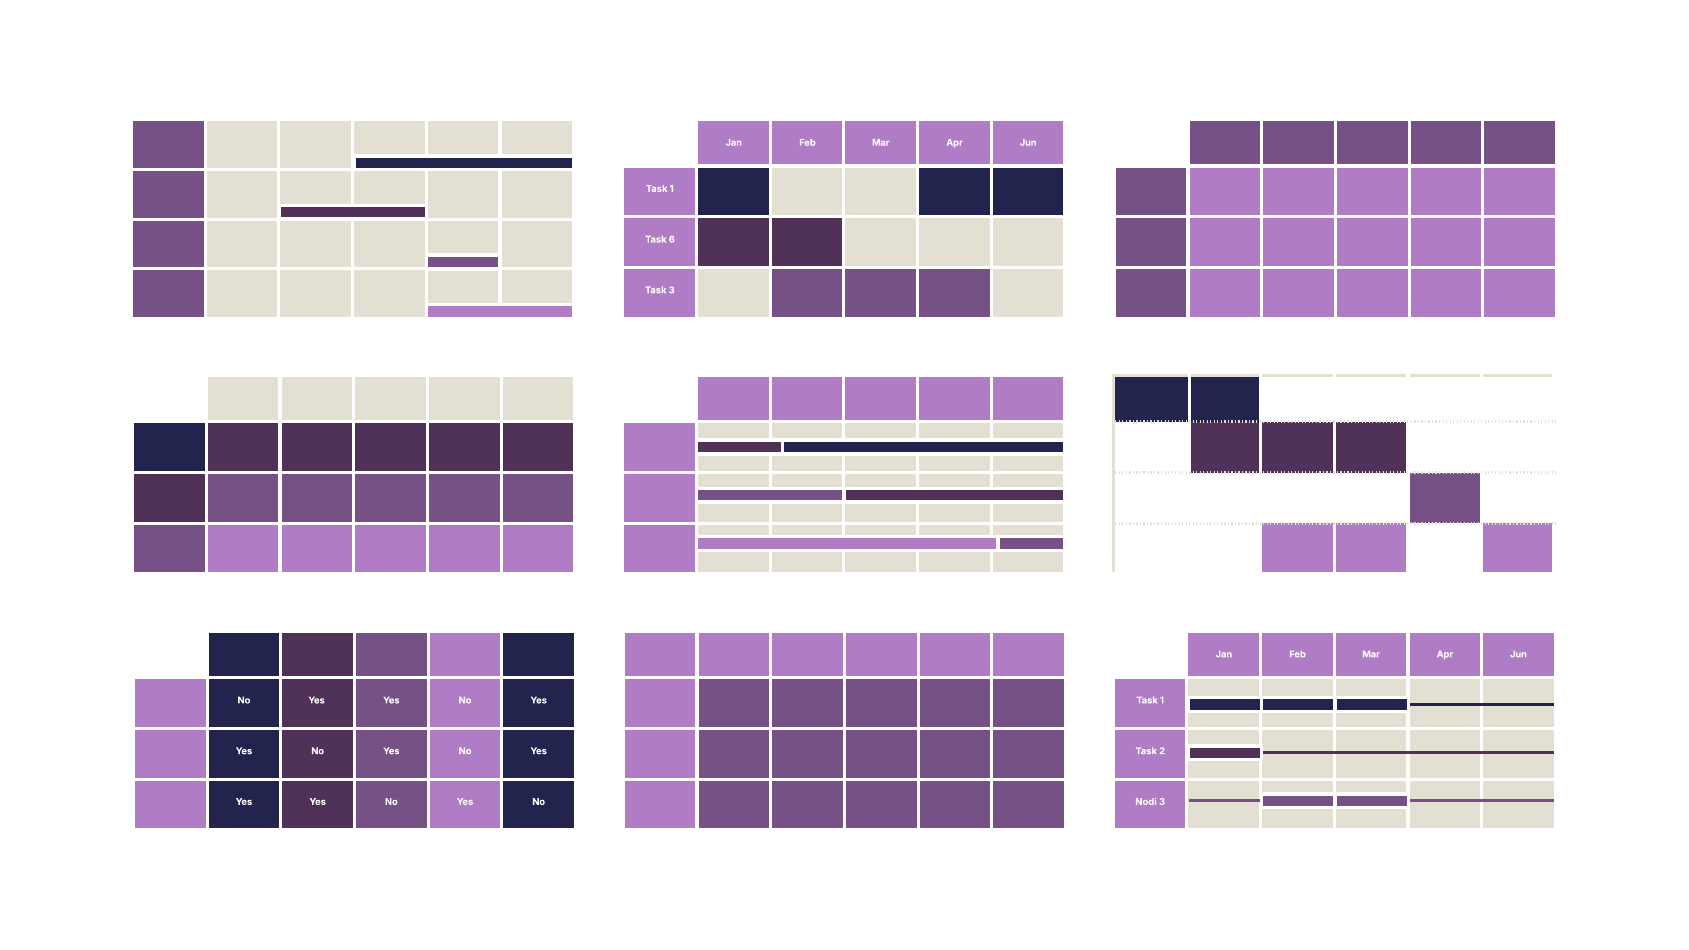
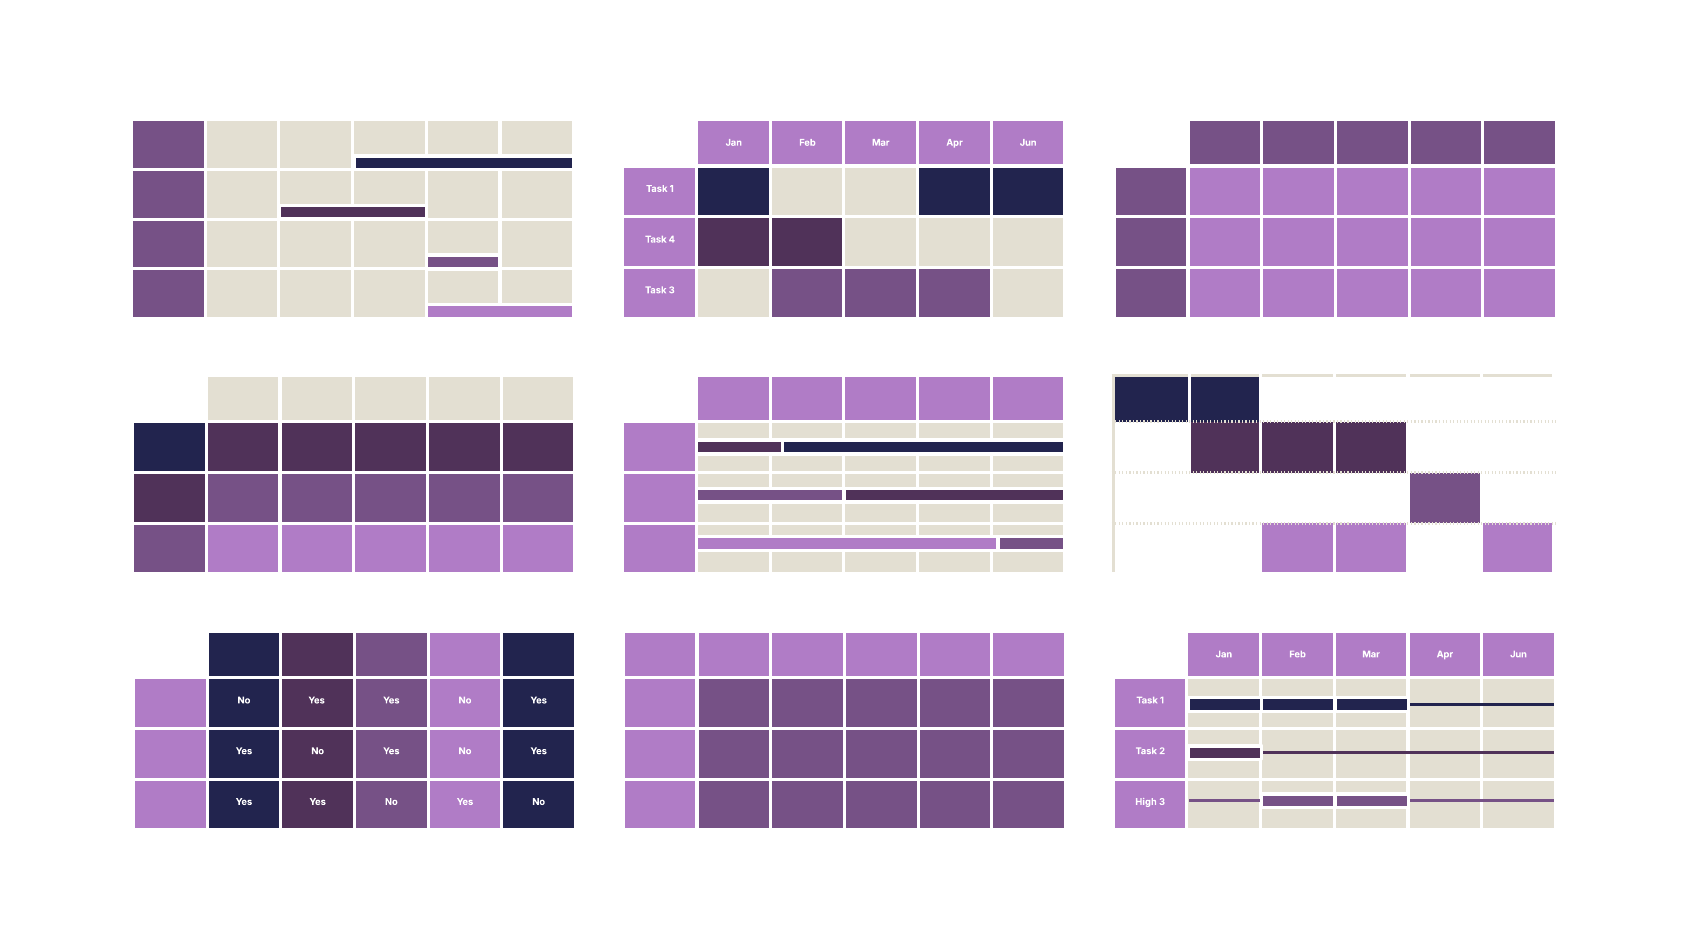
6: 6 -> 4
Nodi: Nodi -> High
